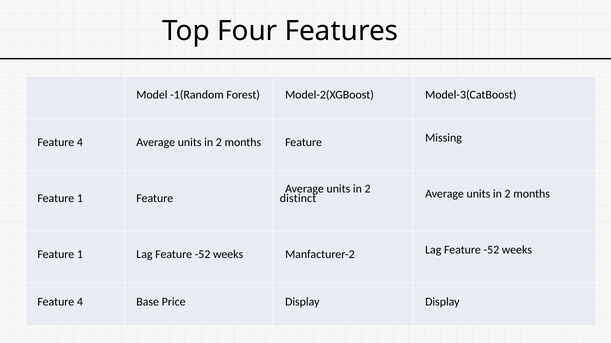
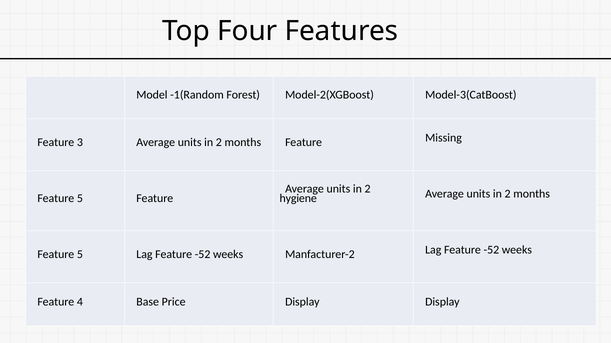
4 at (80, 143): 4 -> 3
1 at (80, 199): 1 -> 5
distinct: distinct -> hygiene
1 at (80, 255): 1 -> 5
